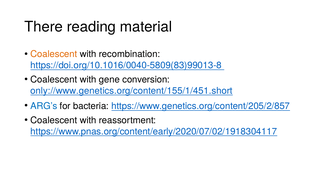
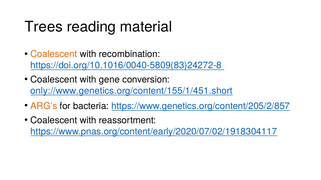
There: There -> Trees
https://doi.org/10.1016/0040-5809(83)99013-8: https://doi.org/10.1016/0040-5809(83)99013-8 -> https://doi.org/10.1016/0040-5809(83)24272-8
ARG’s colour: blue -> orange
